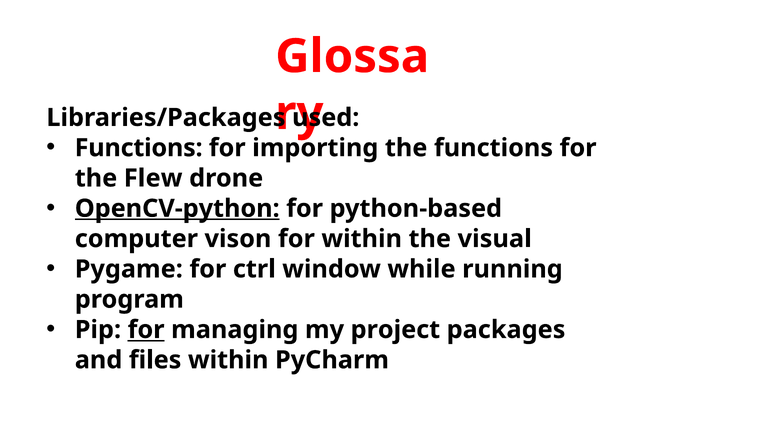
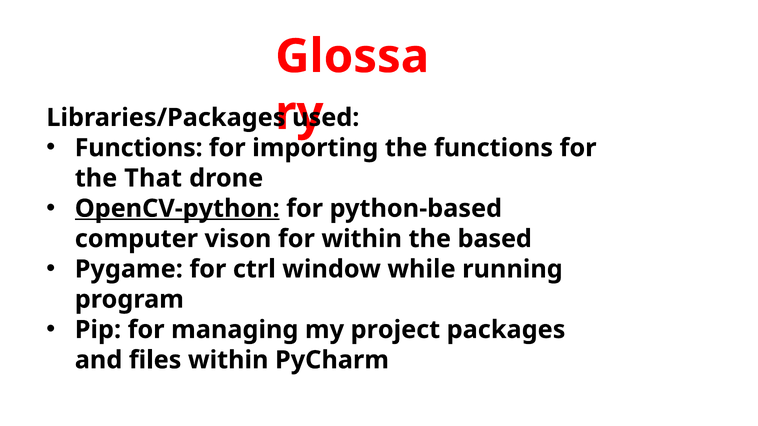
Flew: Flew -> That
visual: visual -> based
for at (146, 330) underline: present -> none
